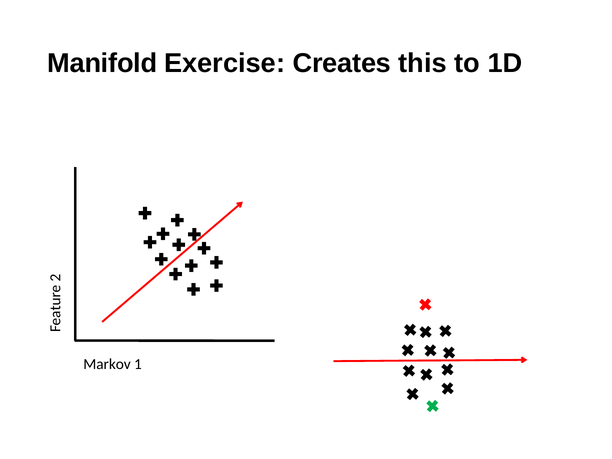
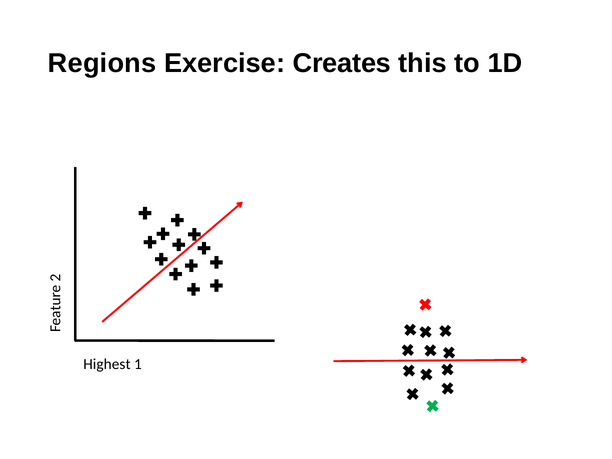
Manifold: Manifold -> Regions
Markov: Markov -> Highest
